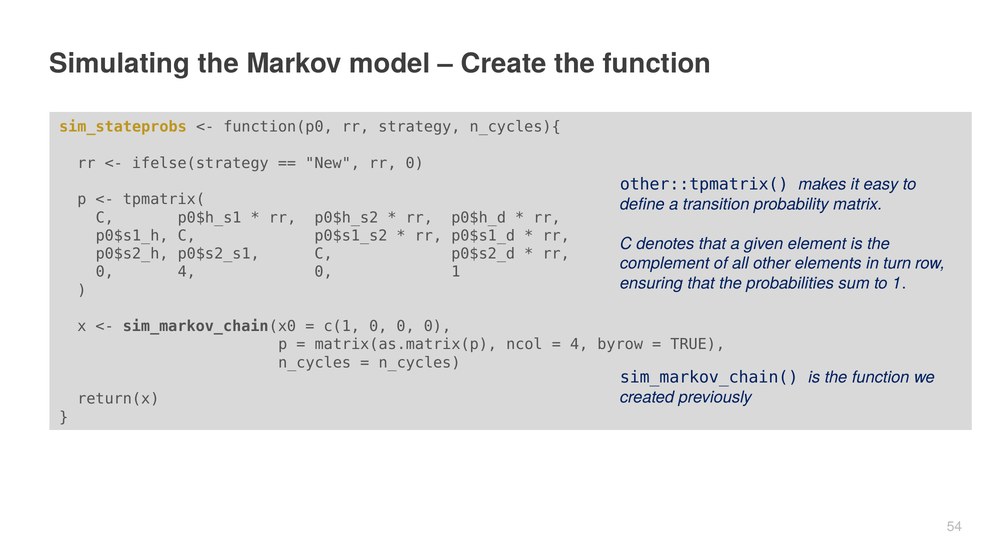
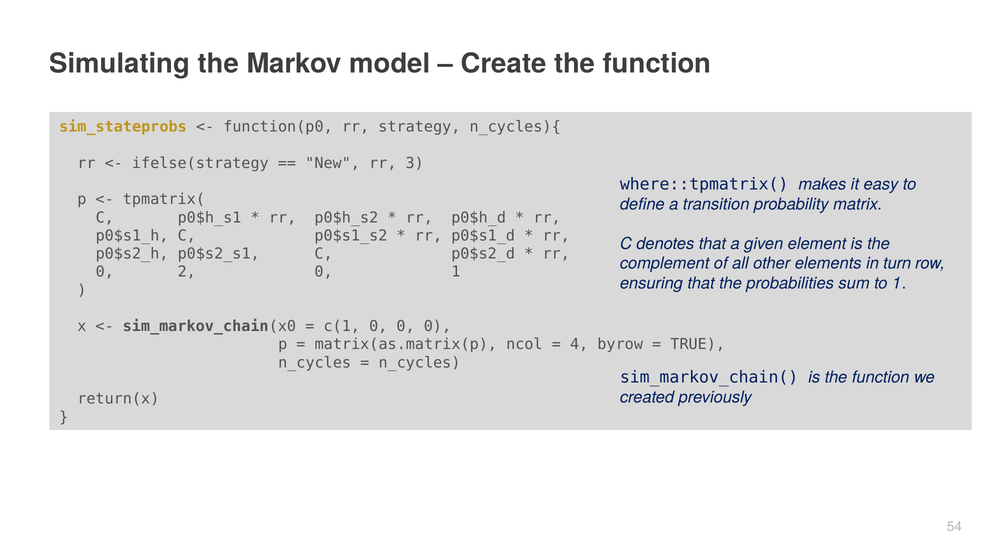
New rr 0: 0 -> 3
other::tpmatrix(: other::tpmatrix( -> where::tpmatrix(
0 4: 4 -> 2
